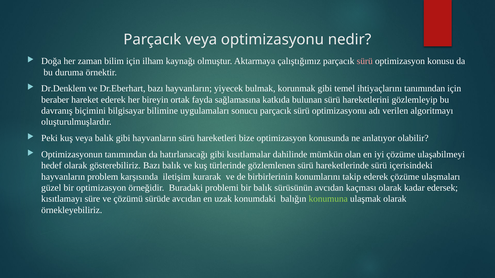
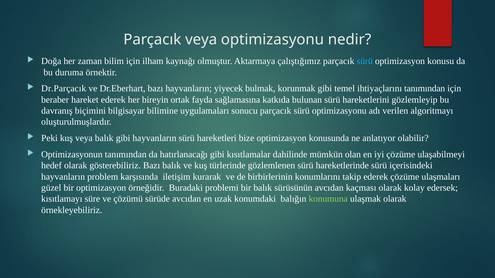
sürü at (365, 61) colour: pink -> light blue
Dr.Denklem: Dr.Denklem -> Dr.Parçacık
kadar: kadar -> kolay
